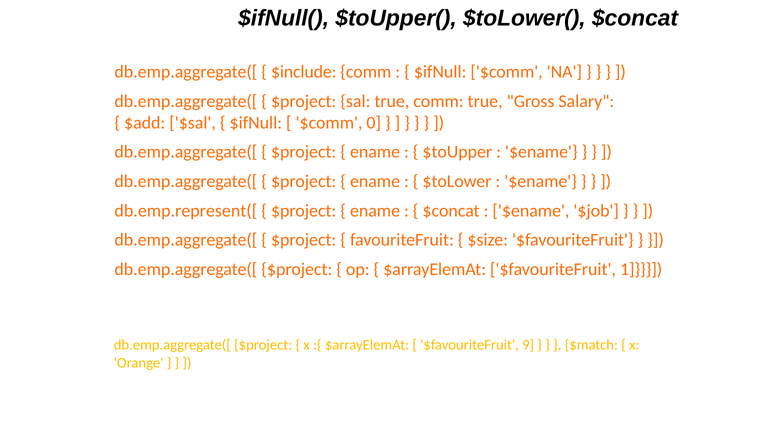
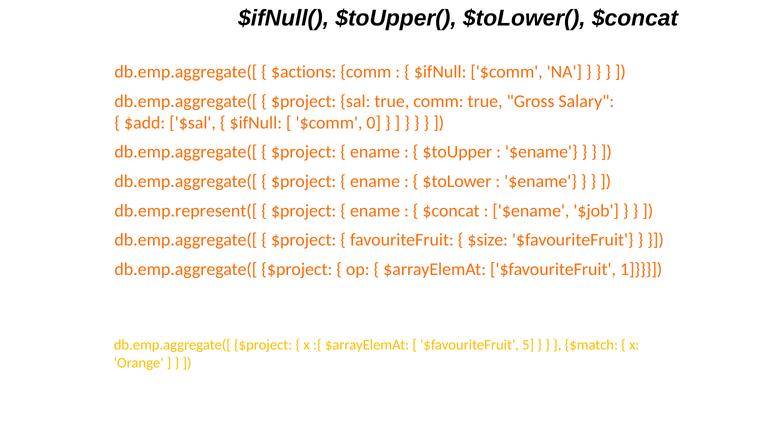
$include: $include -> $actions
9: 9 -> 5
